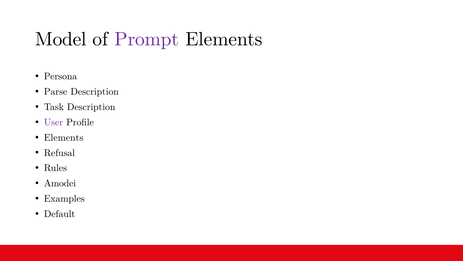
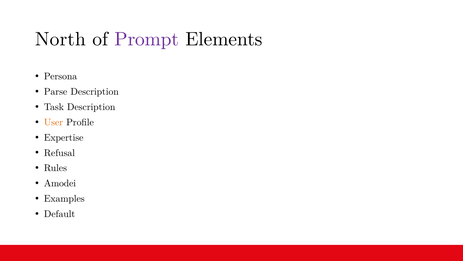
Model: Model -> North
User colour: purple -> orange
Elements at (64, 137): Elements -> Expertise
